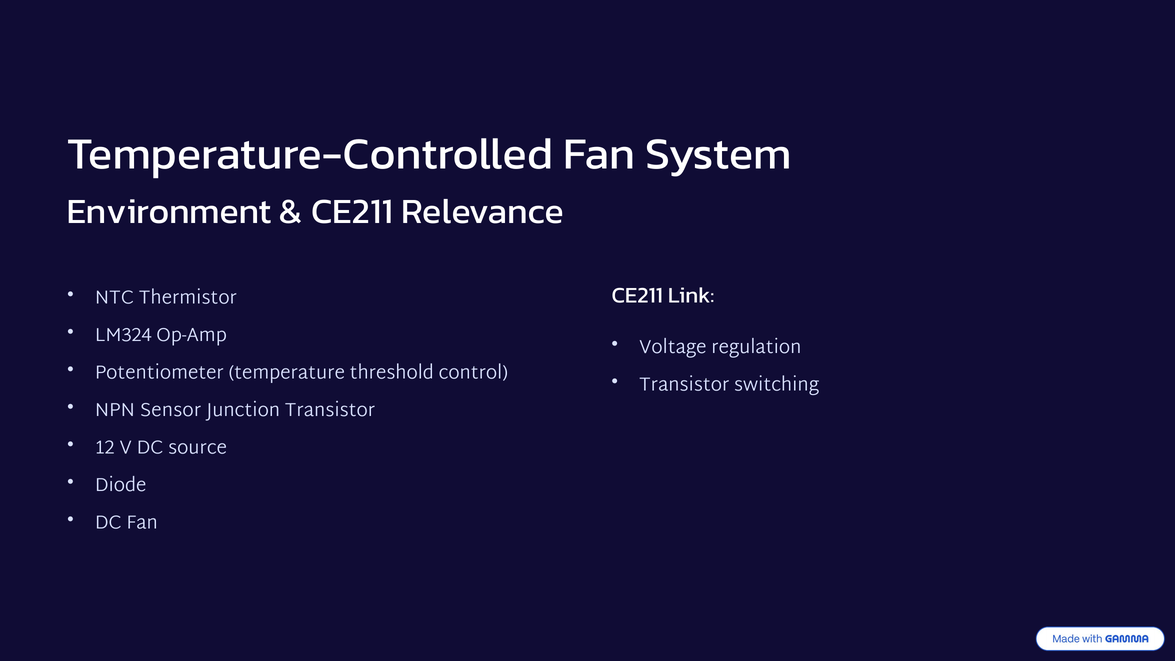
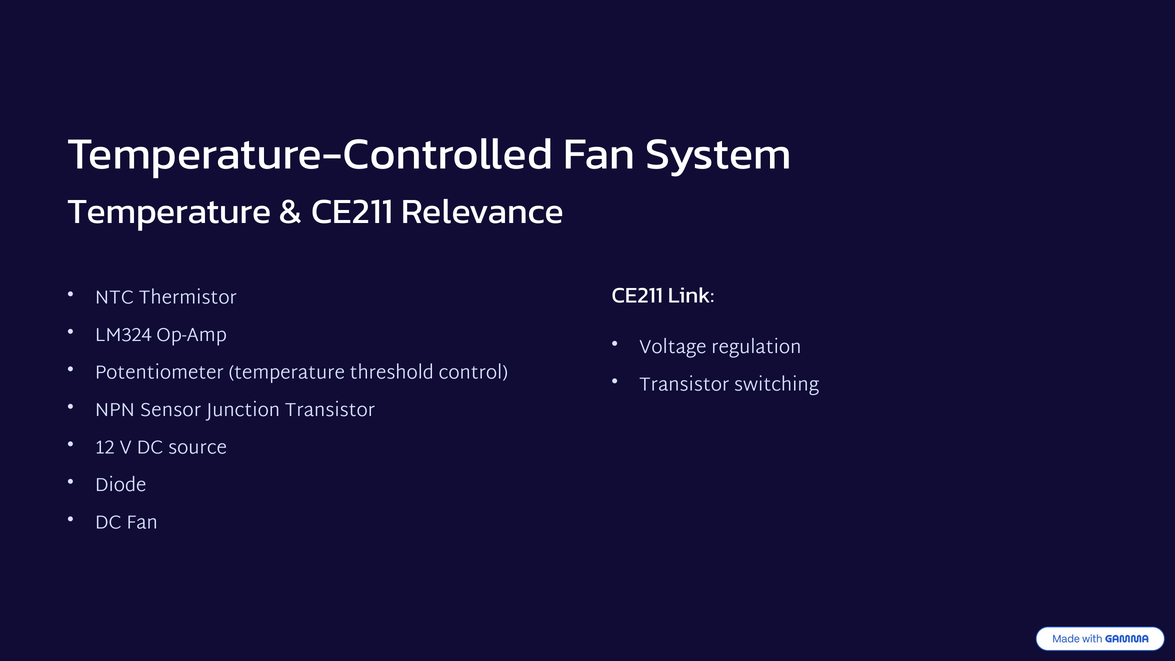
Environment at (169, 212): Environment -> Temperature
